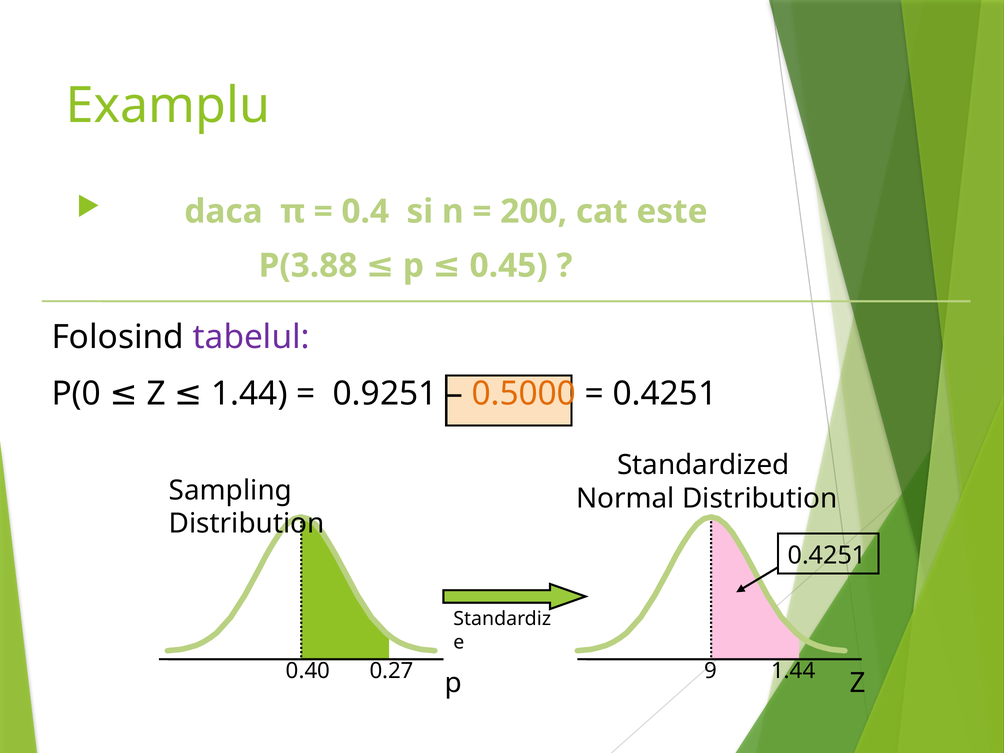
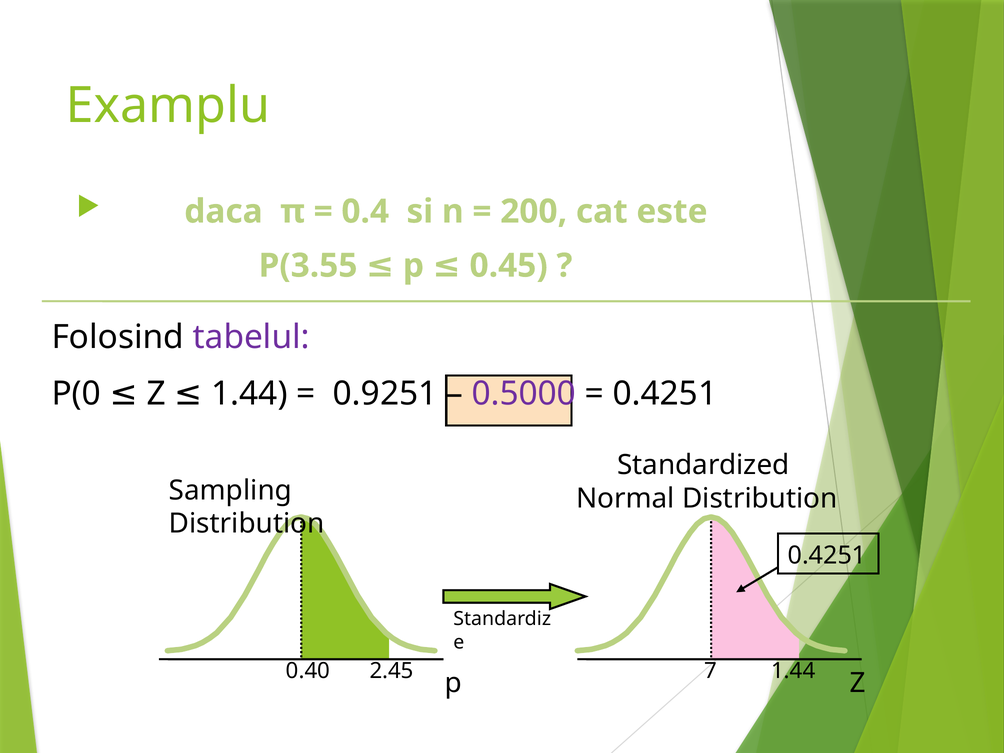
P(3.88: P(3.88 -> P(3.55
0.5000 colour: orange -> purple
0.27: 0.27 -> 2.45
9: 9 -> 7
